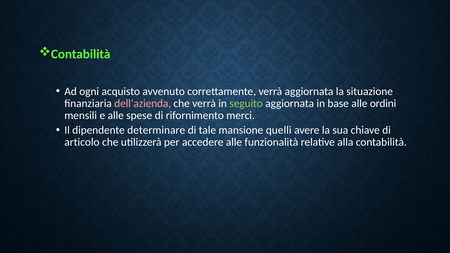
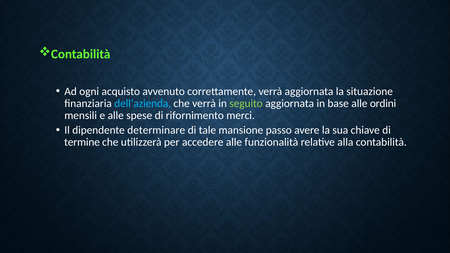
dell’azienda colour: pink -> light blue
quelli: quelli -> passo
articolo: articolo -> termine
